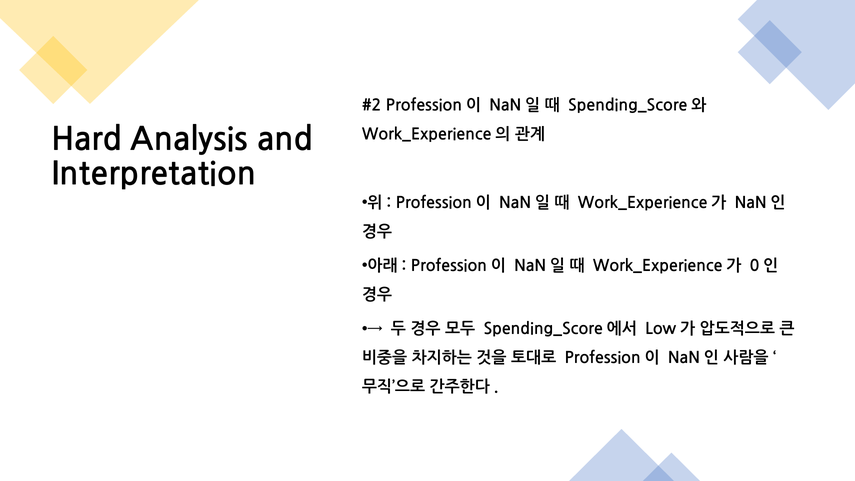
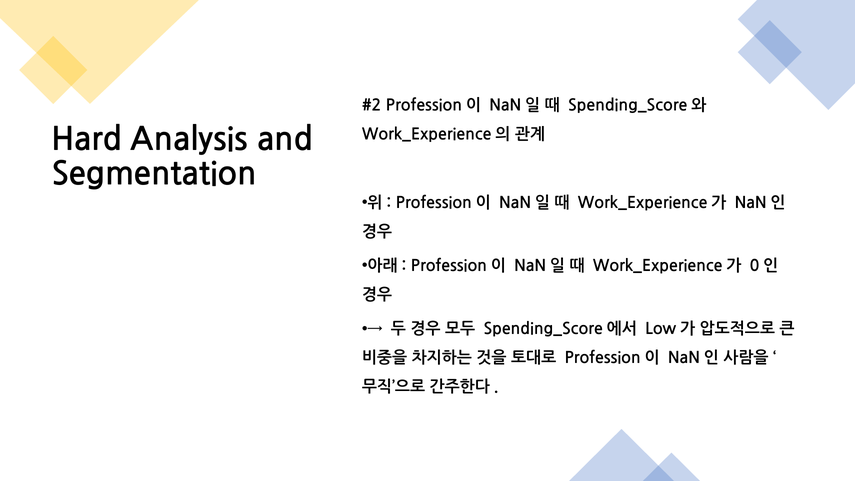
Interpretation: Interpretation -> Segmentation
